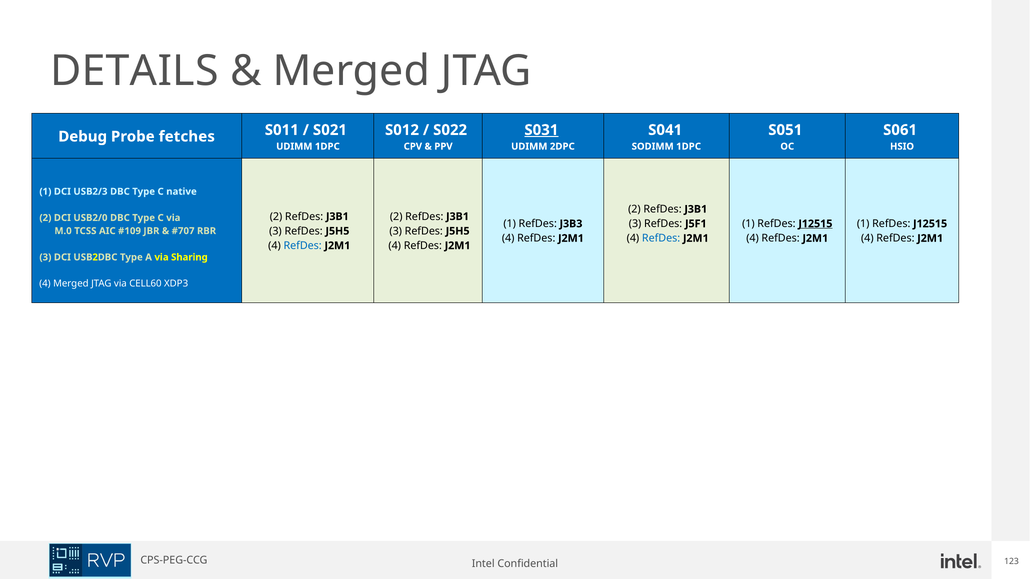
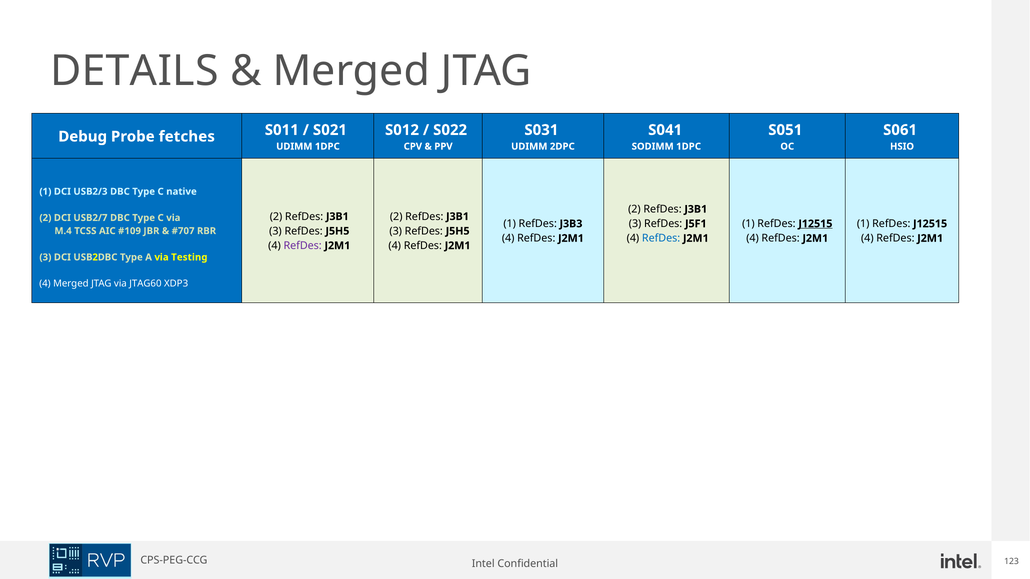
S031 underline: present -> none
USB2/0: USB2/0 -> USB2/7
M.0: M.0 -> M.4
RefDes at (303, 246) colour: blue -> purple
Sharing: Sharing -> Testing
CELL60: CELL60 -> JTAG60
